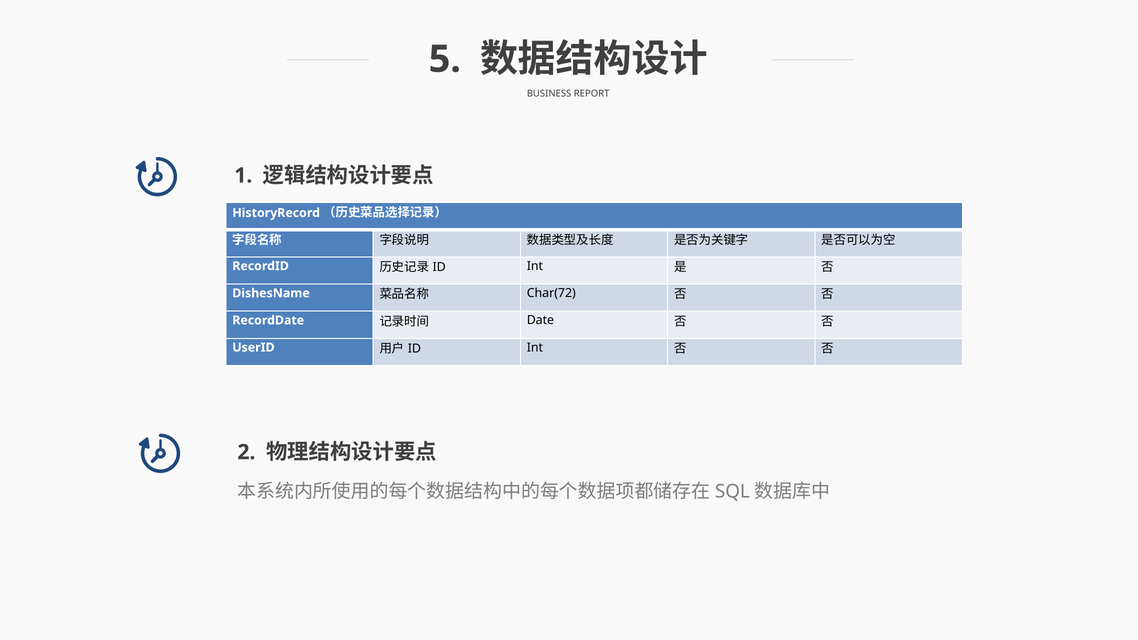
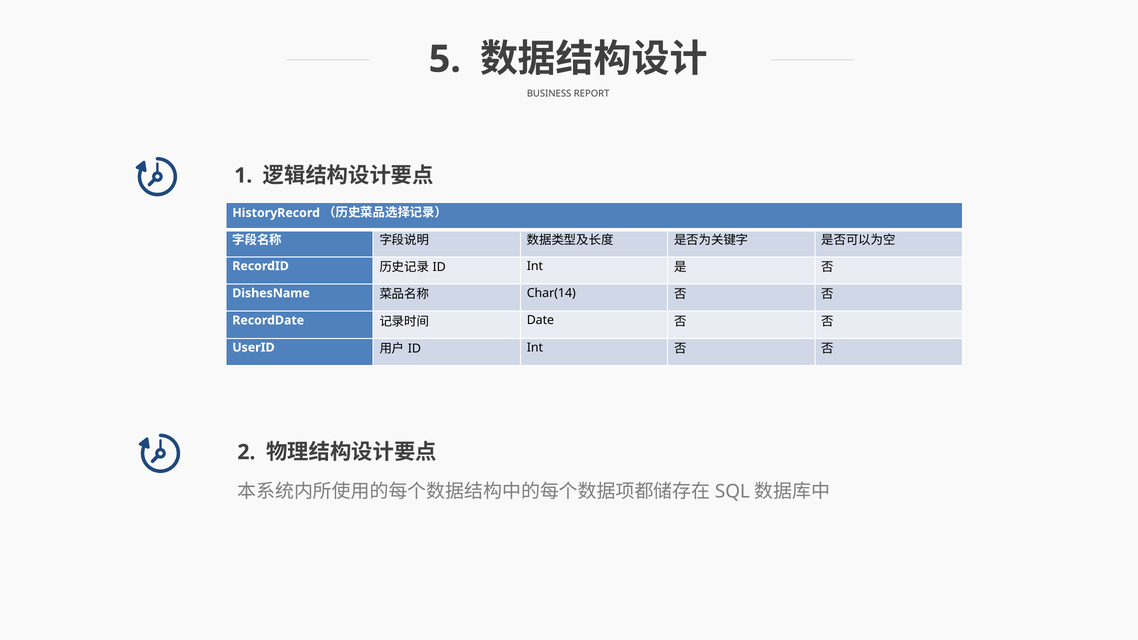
Char(72: Char(72 -> Char(14
